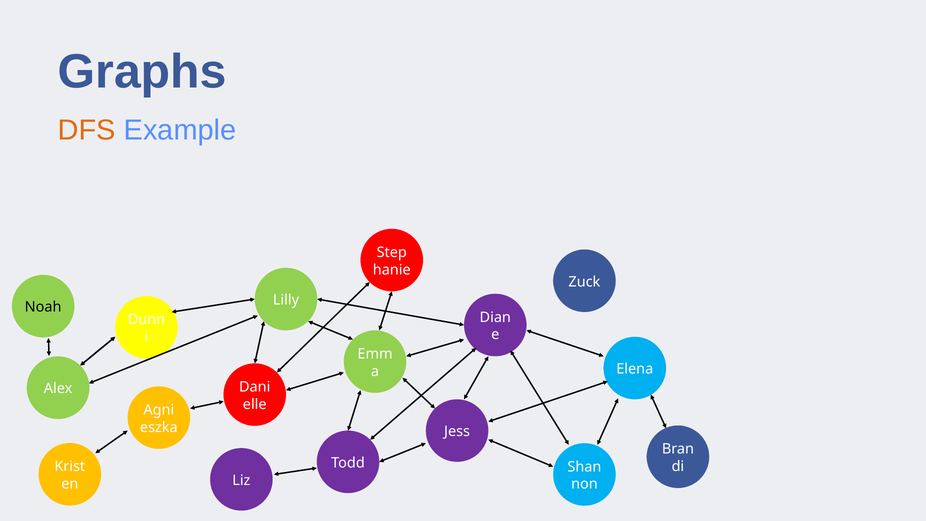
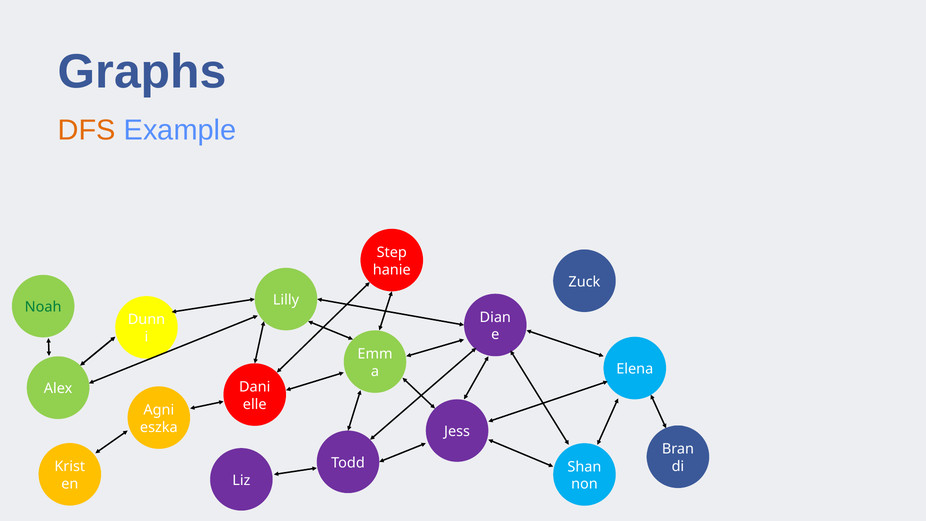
Noah colour: black -> green
